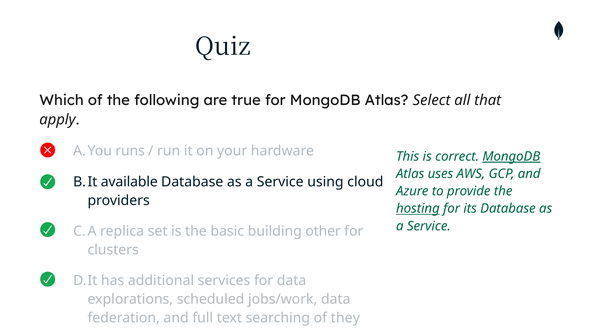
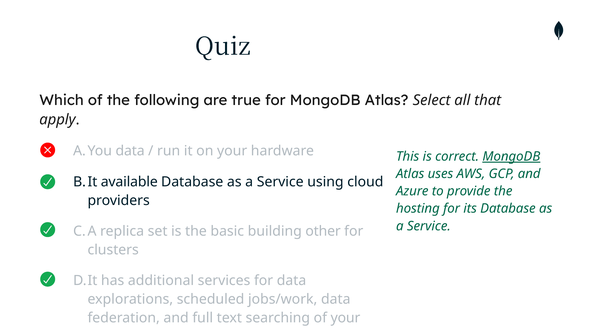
runs at (130, 151): runs -> data
hosting underline: present -> none
of they: they -> your
